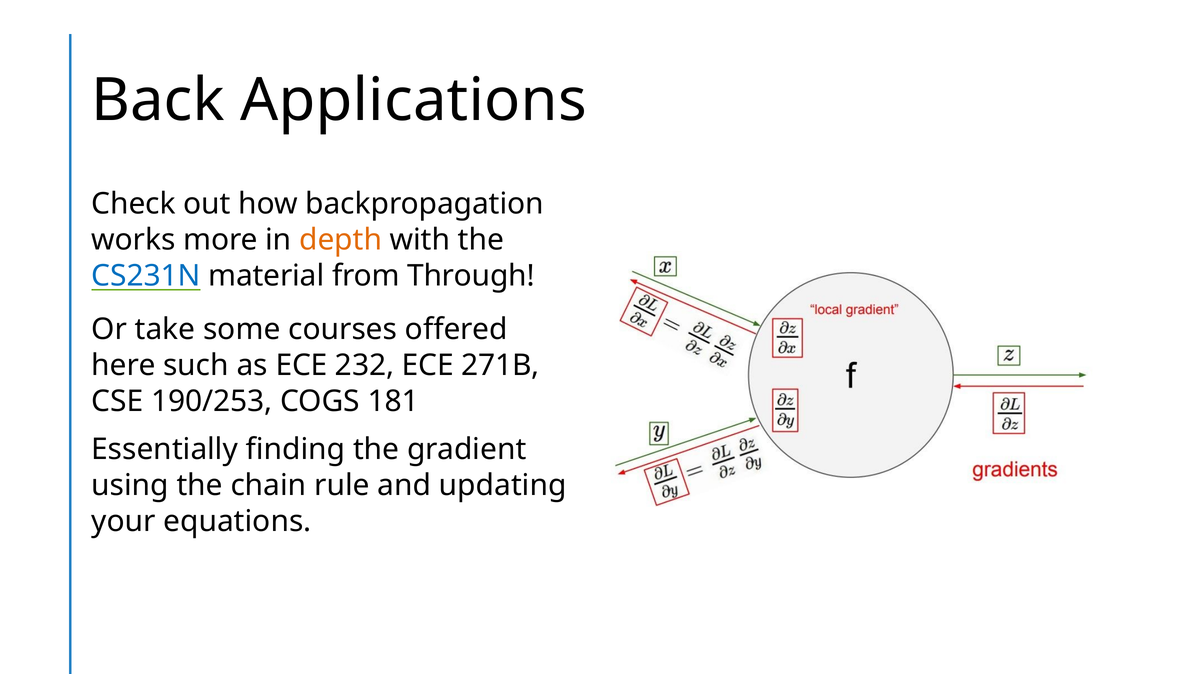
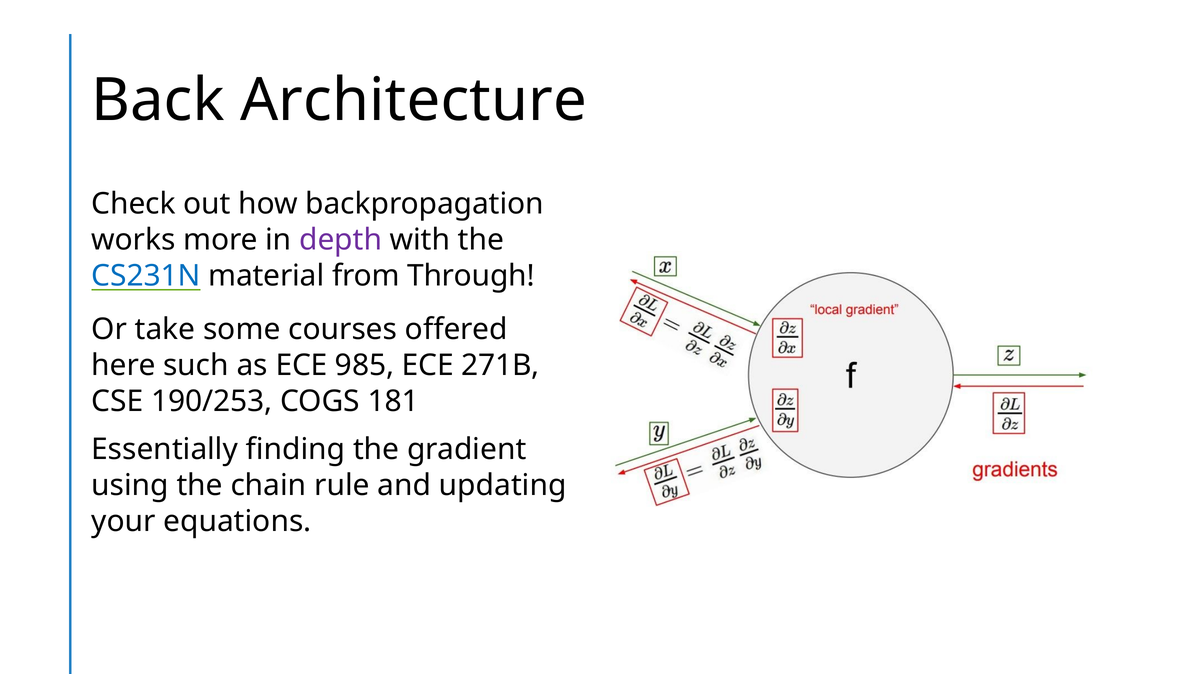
Applications: Applications -> Architecture
depth colour: orange -> purple
232: 232 -> 985
